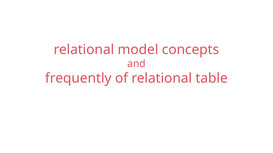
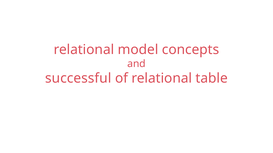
frequently: frequently -> successful
